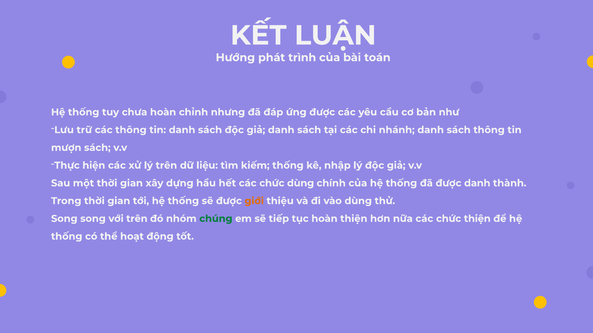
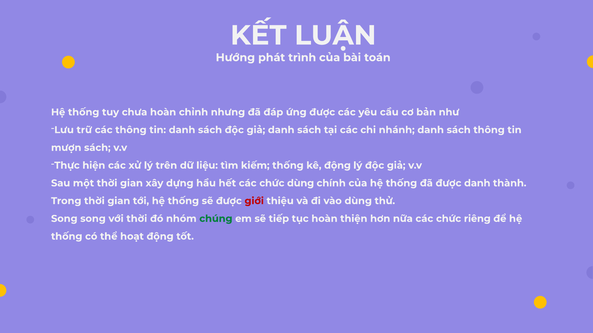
kê nhập: nhập -> động
giới colour: orange -> red
với trên: trên -> thời
chức thiện: thiện -> riêng
